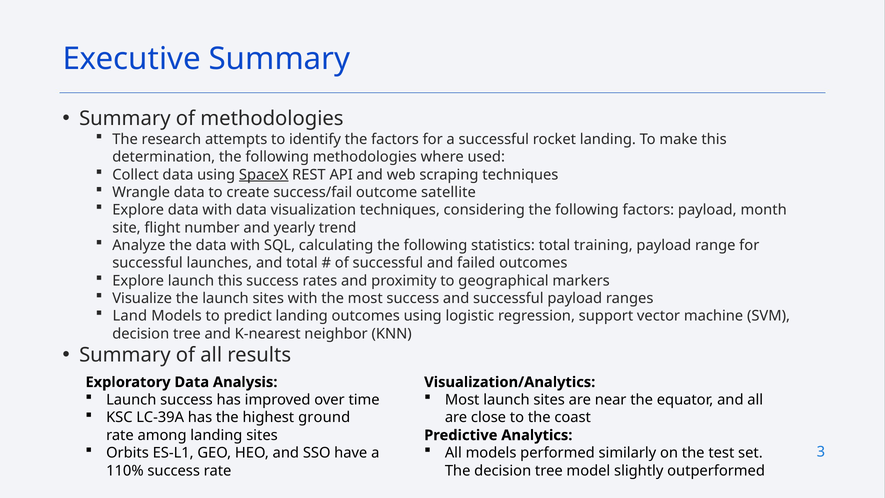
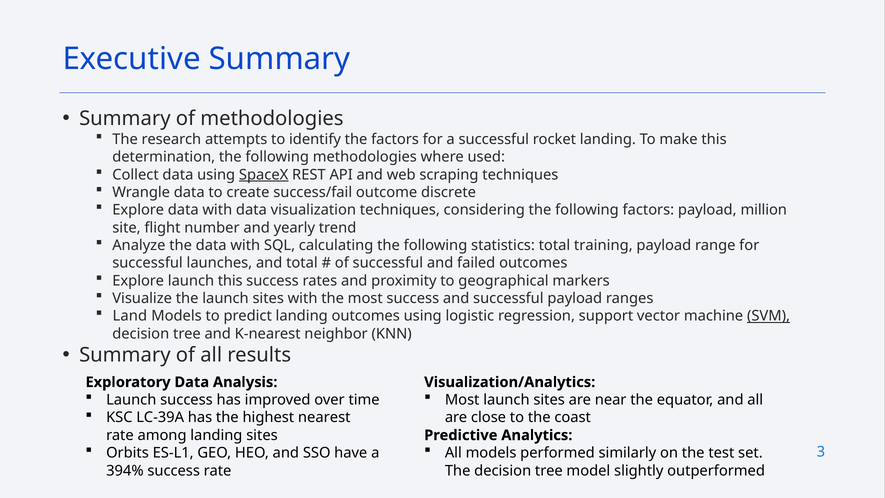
satellite: satellite -> discrete
month: month -> million
SVM underline: none -> present
ground: ground -> nearest
110%: 110% -> 394%
